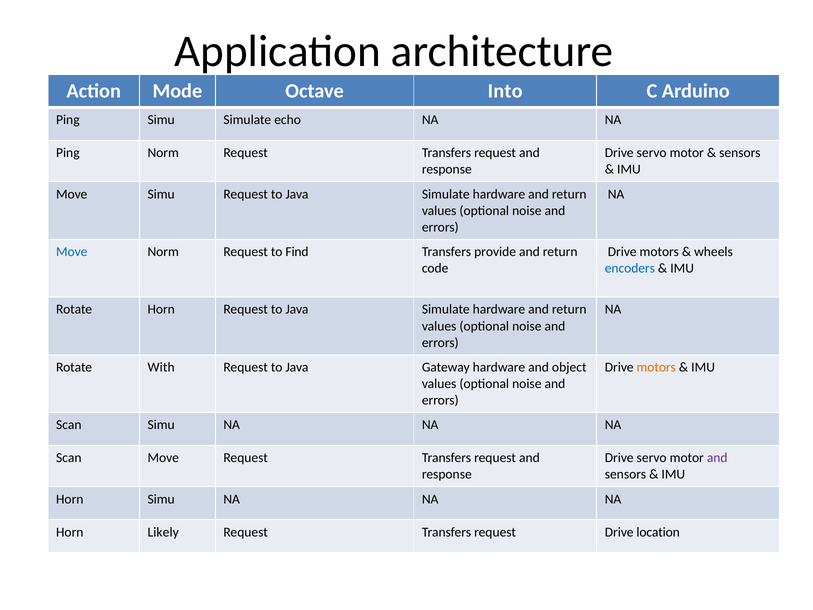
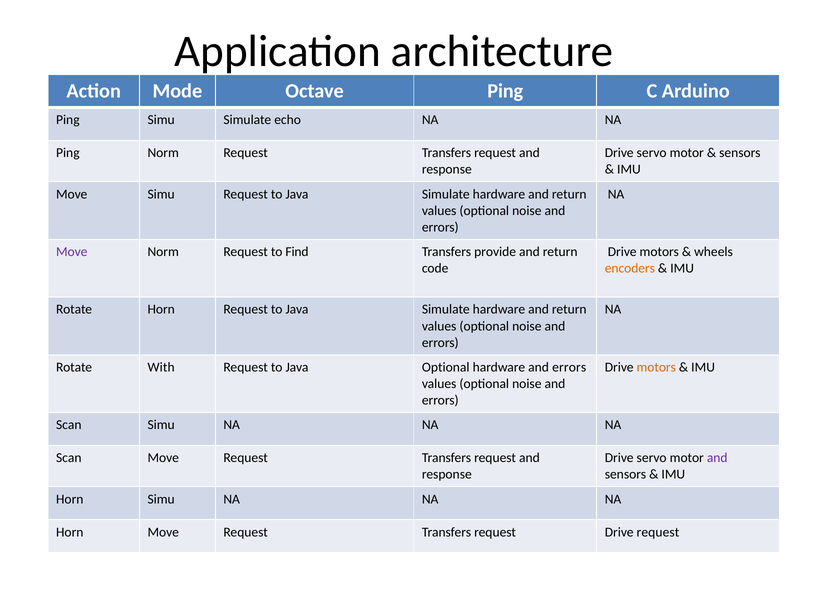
Octave Into: Into -> Ping
Move at (72, 252) colour: blue -> purple
encoders colour: blue -> orange
Java Gateway: Gateway -> Optional
hardware and object: object -> errors
Horn Likely: Likely -> Move
Drive location: location -> request
